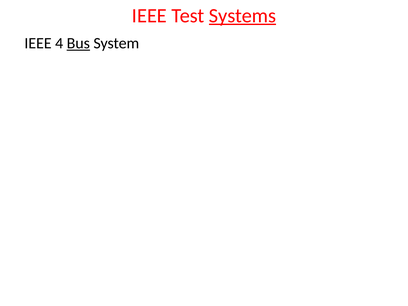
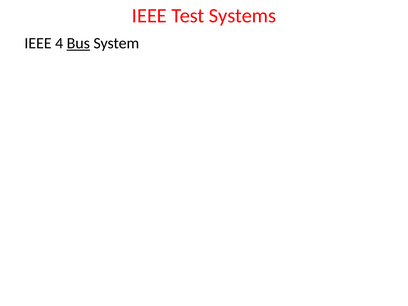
Systems underline: present -> none
